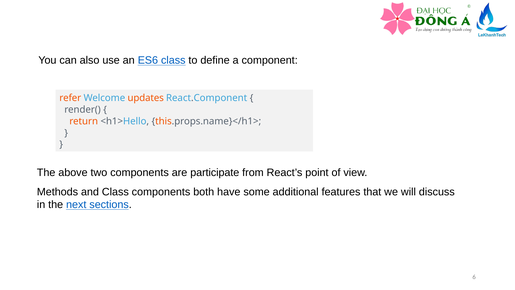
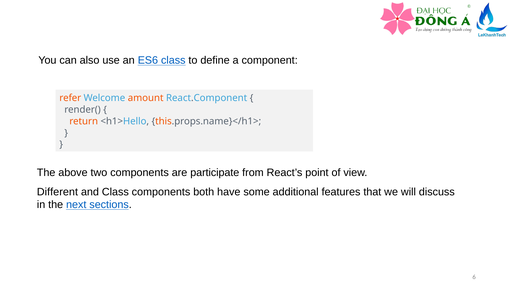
updates: updates -> amount
Methods: Methods -> Different
